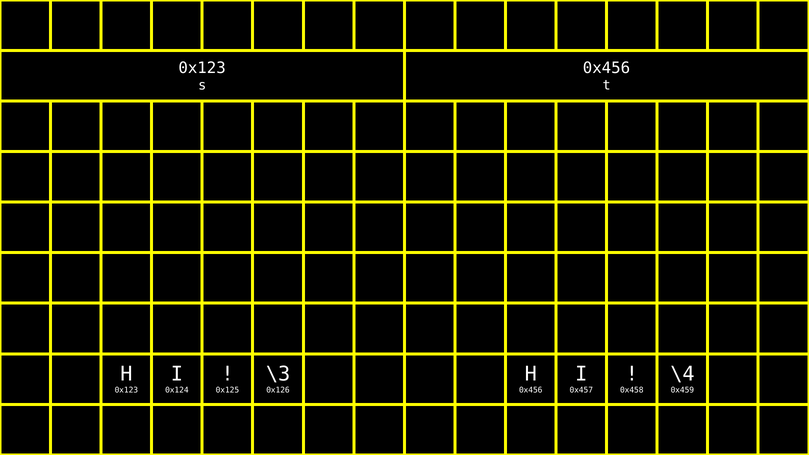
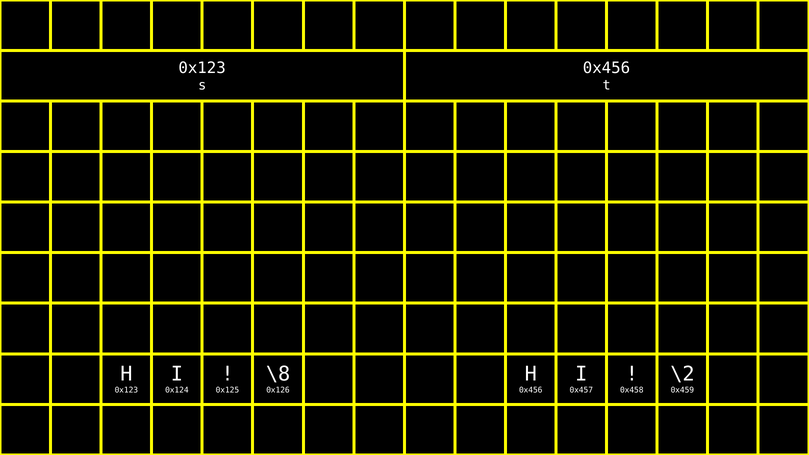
\3: \3 -> \8
\4: \4 -> \2
